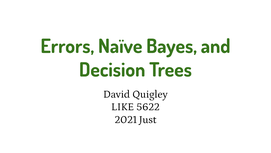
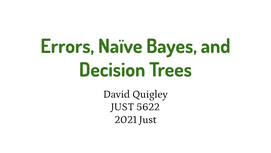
LIKE at (123, 106): LIKE -> JUST
